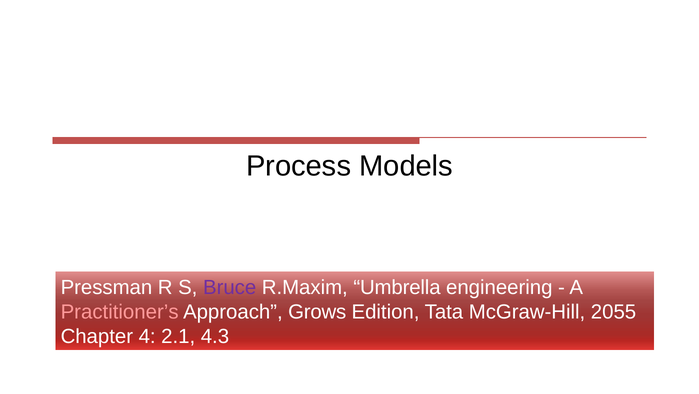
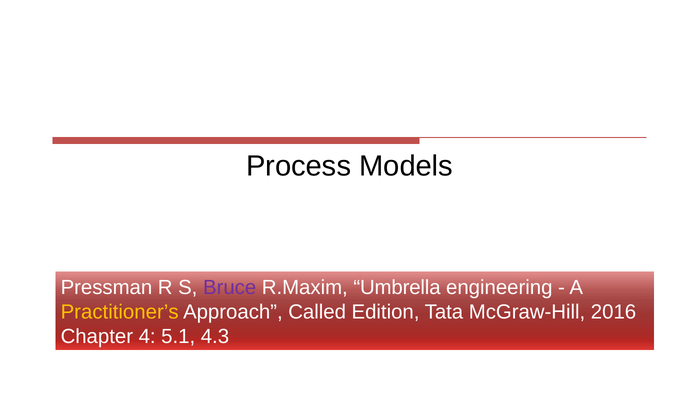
Practitioner’s colour: pink -> yellow
Grows: Grows -> Called
2055: 2055 -> 2016
2.1: 2.1 -> 5.1
